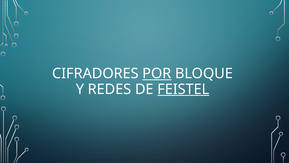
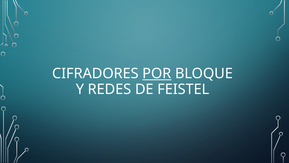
FEISTEL underline: present -> none
